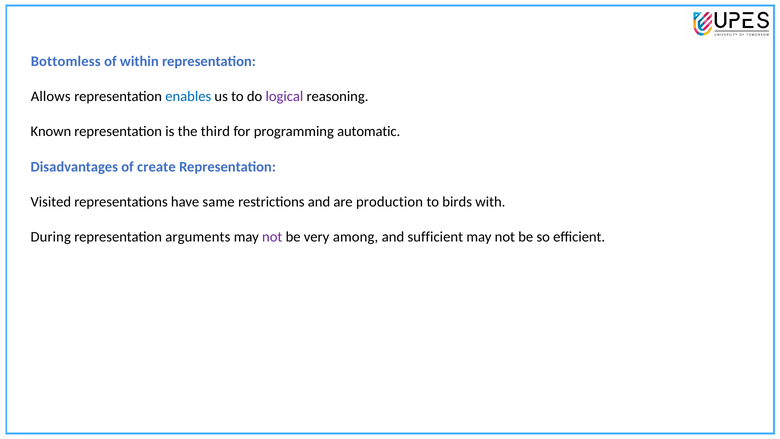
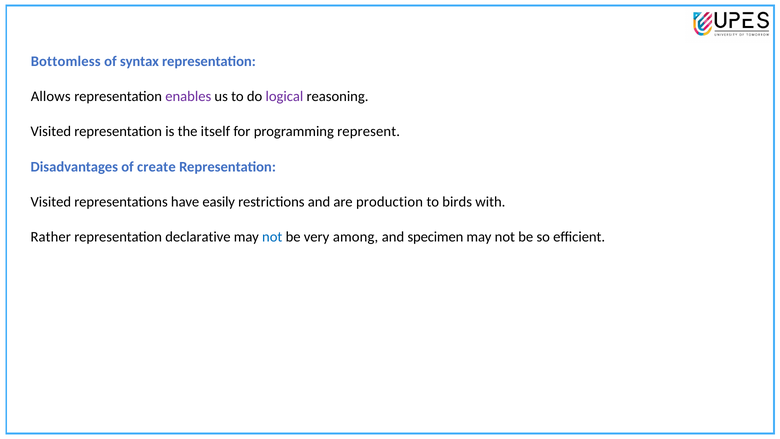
within: within -> syntax
enables colour: blue -> purple
Known at (51, 132): Known -> Visited
third: third -> itself
automatic: automatic -> represent
same: same -> easily
During: During -> Rather
arguments: arguments -> declarative
not at (272, 237) colour: purple -> blue
sufficient: sufficient -> specimen
